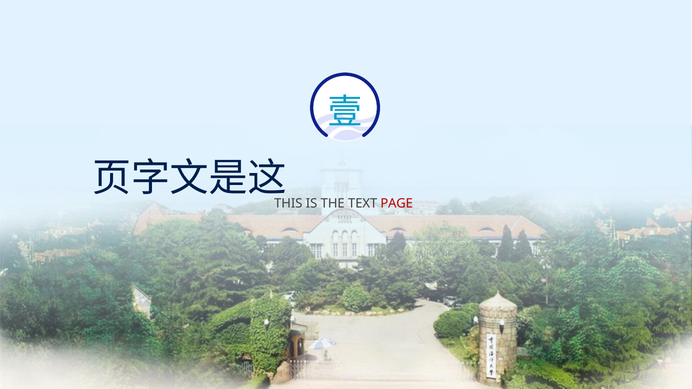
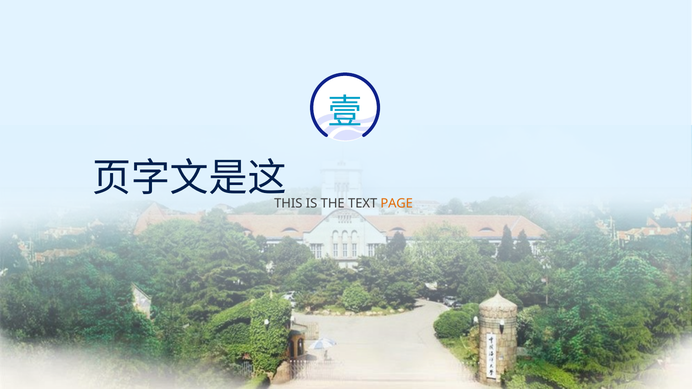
PAGE colour: red -> orange
